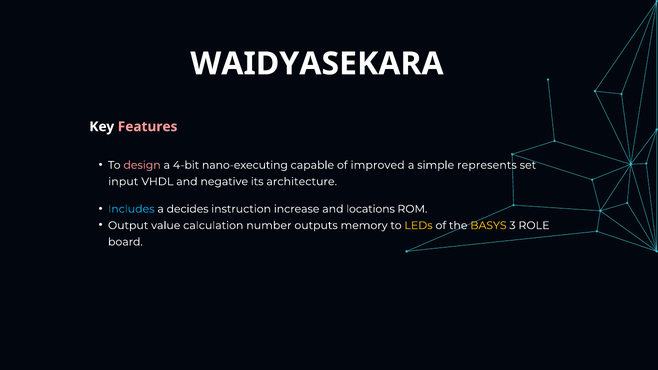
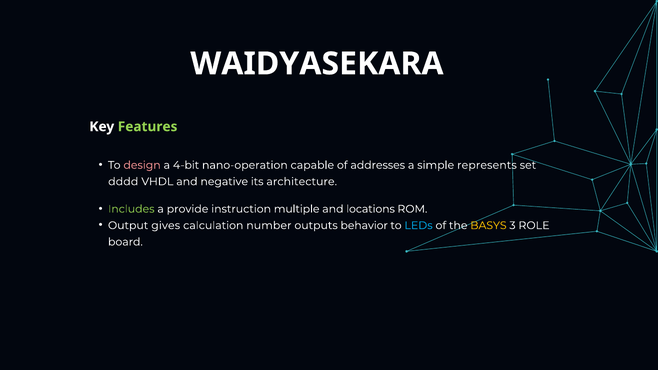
Features colour: pink -> light green
nano-executing: nano-executing -> nano-operation
improved: improved -> addresses
input: input -> dddd
Includes colour: light blue -> light green
decides: decides -> provide
increase: increase -> multiple
value: value -> gives
memory: memory -> behavior
LEDs colour: yellow -> light blue
